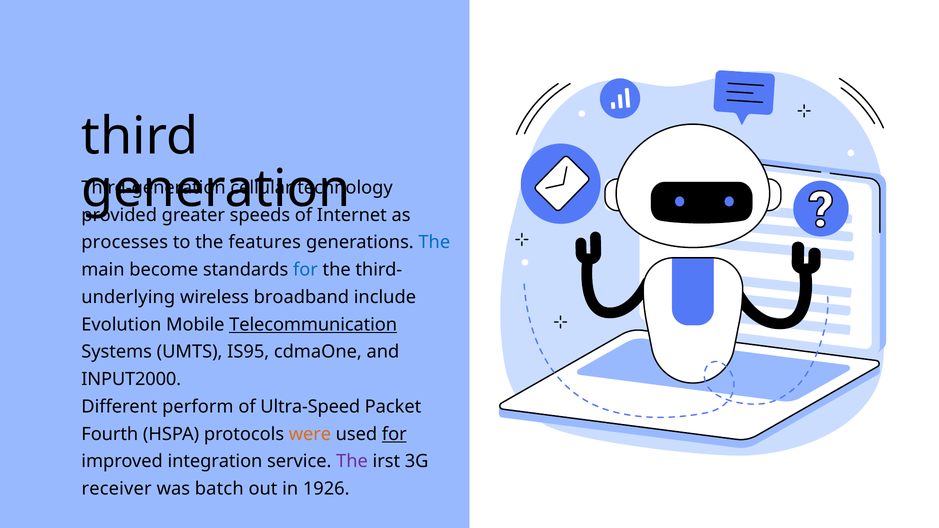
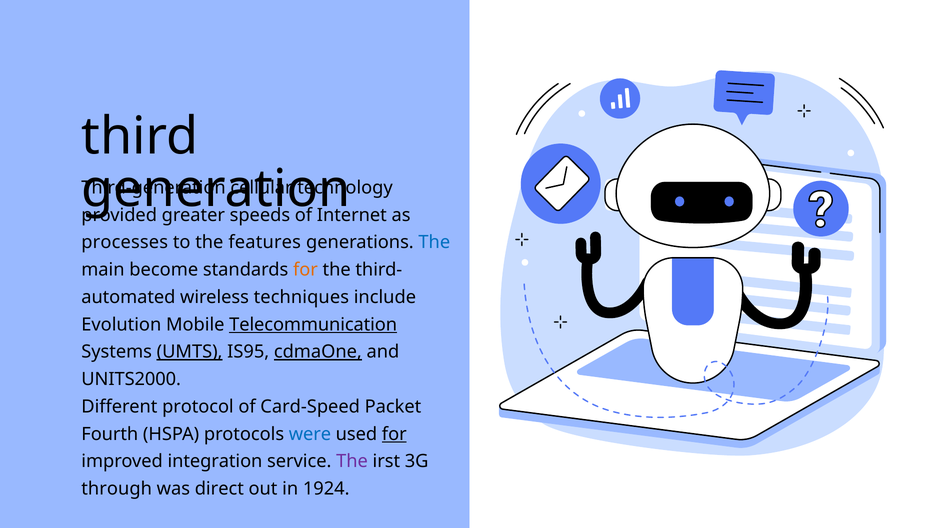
for at (305, 270) colour: blue -> orange
underlying: underlying -> automated
broadband: broadband -> techniques
UMTS underline: none -> present
cdmaOne underline: none -> present
INPUT2000: INPUT2000 -> UNITS2000
perform: perform -> protocol
Ultra-Speed: Ultra-Speed -> Card-Speed
were colour: orange -> blue
receiver: receiver -> through
batch: batch -> direct
1926: 1926 -> 1924
